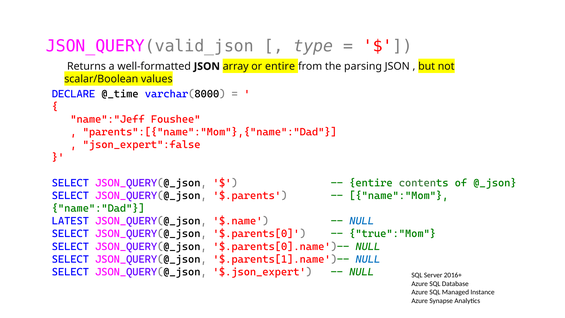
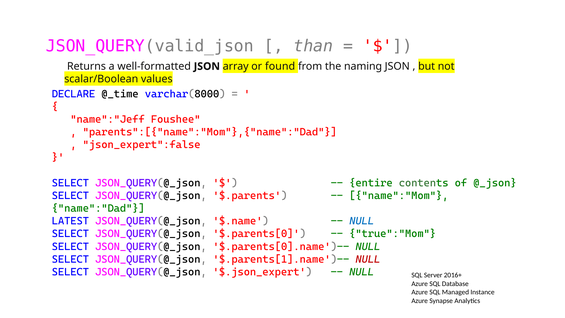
type: type -> than
or entire: entire -> found
parsing: parsing -> naming
NULL at (368, 259) colour: blue -> red
